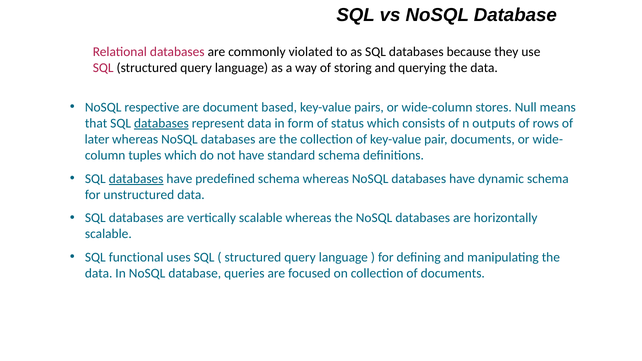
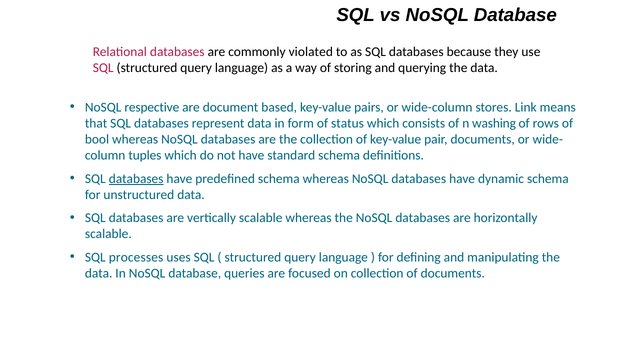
Null: Null -> Link
databases at (161, 123) underline: present -> none
outputs: outputs -> washing
later: later -> bool
functional: functional -> processes
